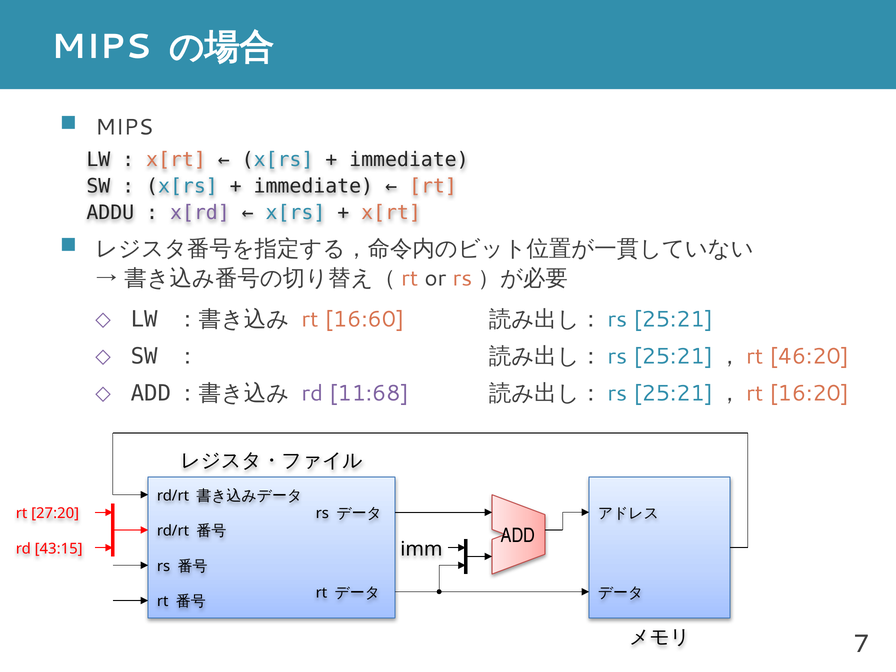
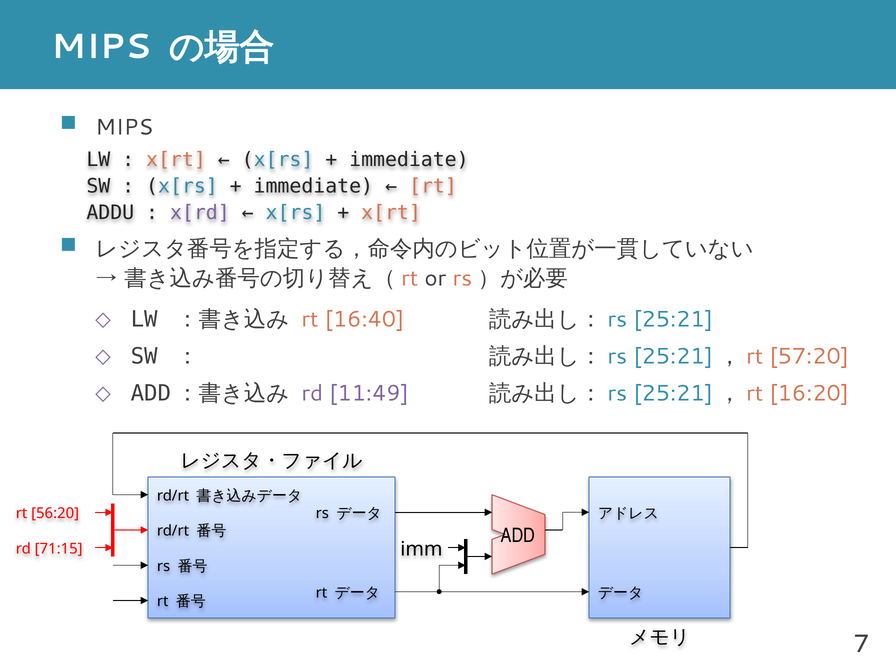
16:60: 16:60 -> 16:40
46:20: 46:20 -> 57:20
11:68: 11:68 -> 11:49
27:20: 27:20 -> 56:20
43:15: 43:15 -> 71:15
